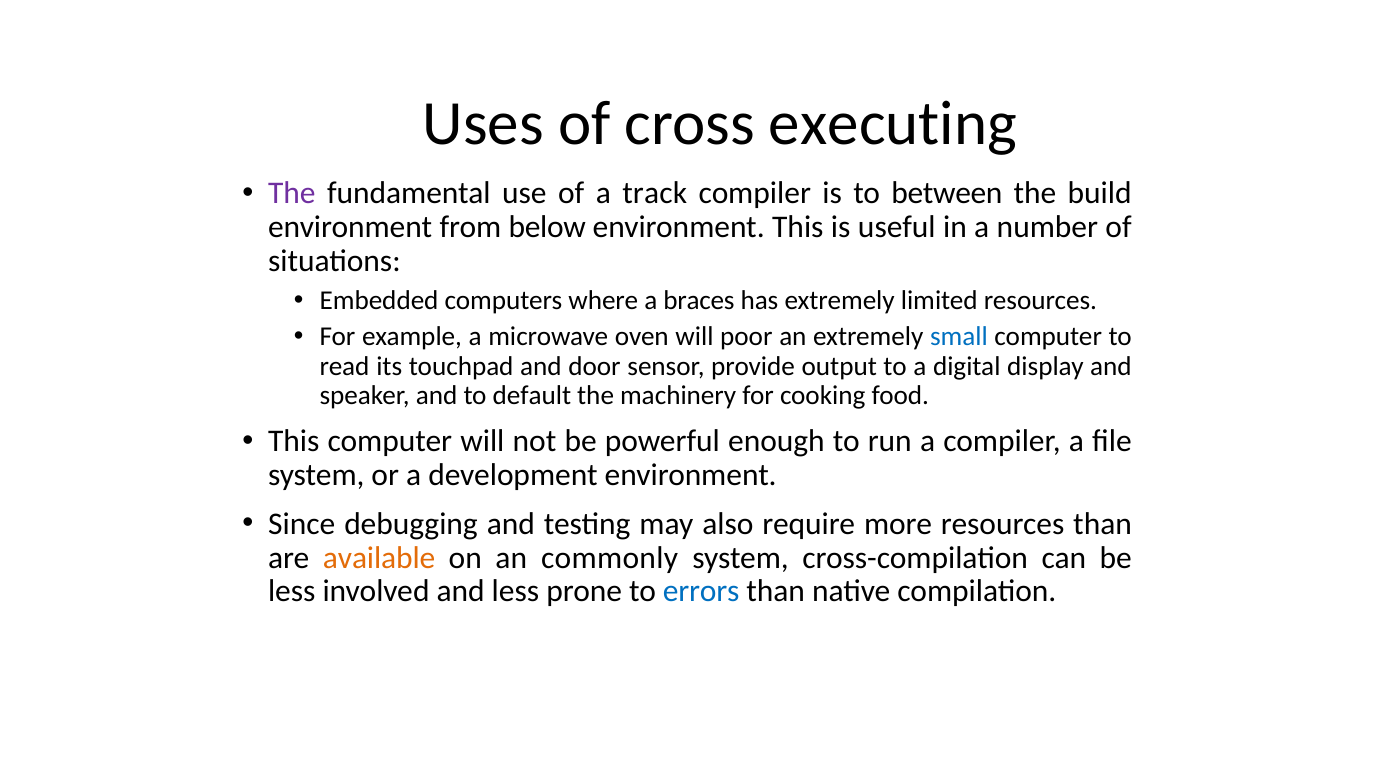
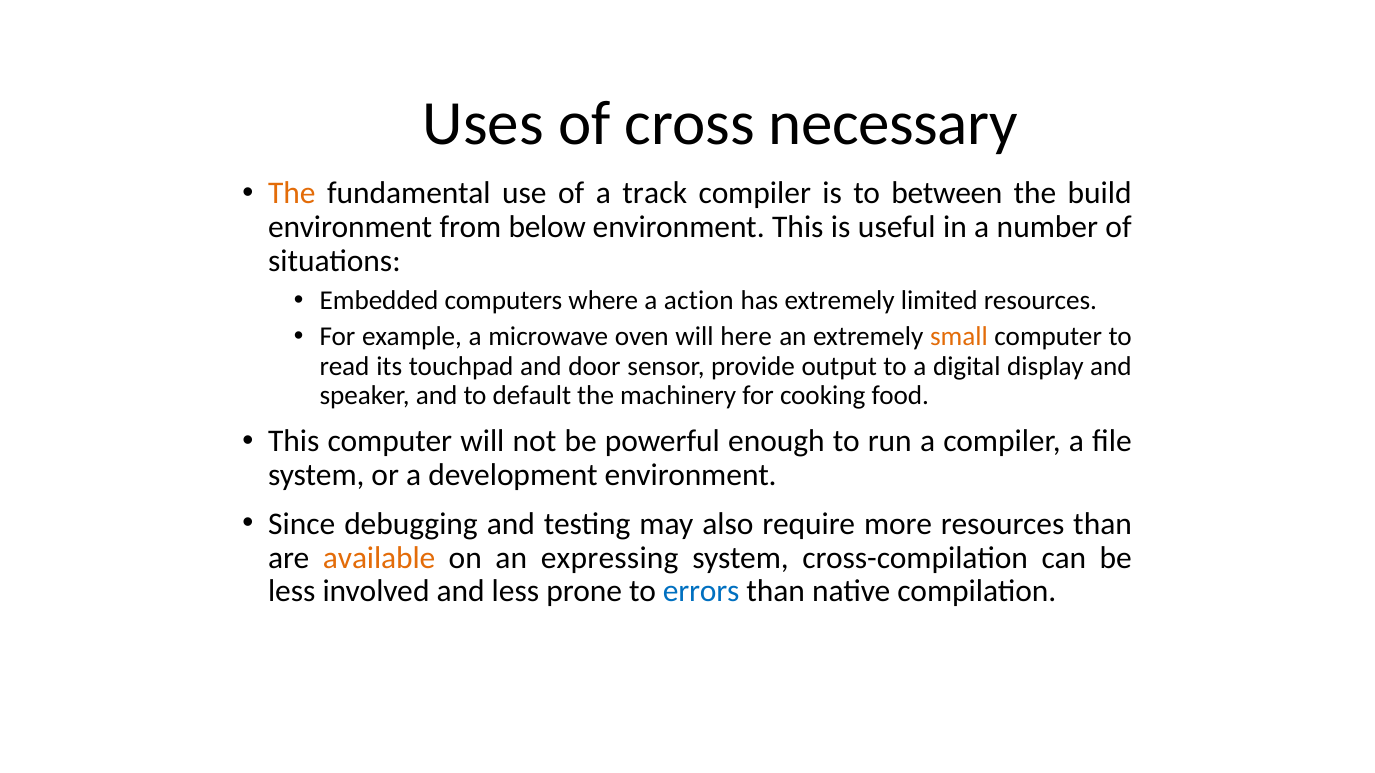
executing: executing -> necessary
The at (292, 194) colour: purple -> orange
braces: braces -> action
poor: poor -> here
small colour: blue -> orange
commonly: commonly -> expressing
